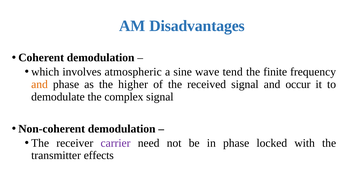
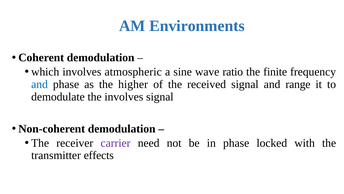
Disadvantages: Disadvantages -> Environments
tend: tend -> ratio
and at (40, 84) colour: orange -> blue
occur: occur -> range
the complex: complex -> involves
